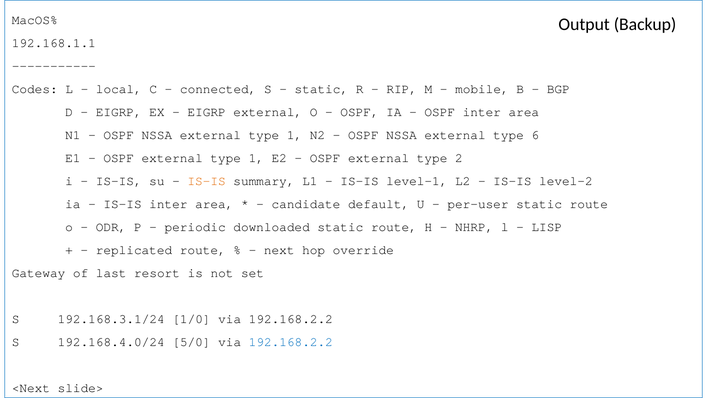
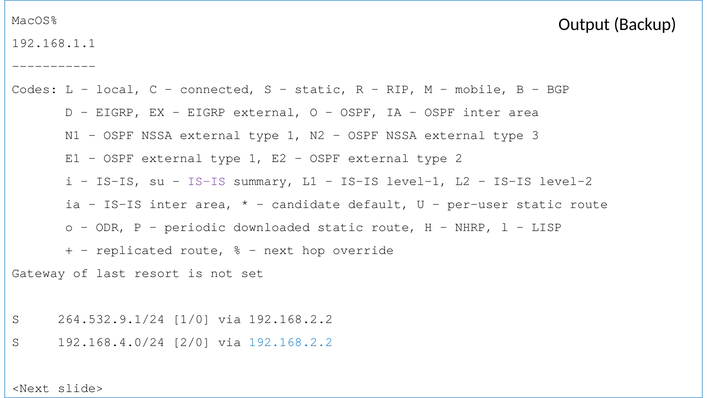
6: 6 -> 3
IS-IS at (207, 181) colour: orange -> purple
192.168.3.1/24: 192.168.3.1/24 -> 264.532.9.1/24
5/0: 5/0 -> 2/0
